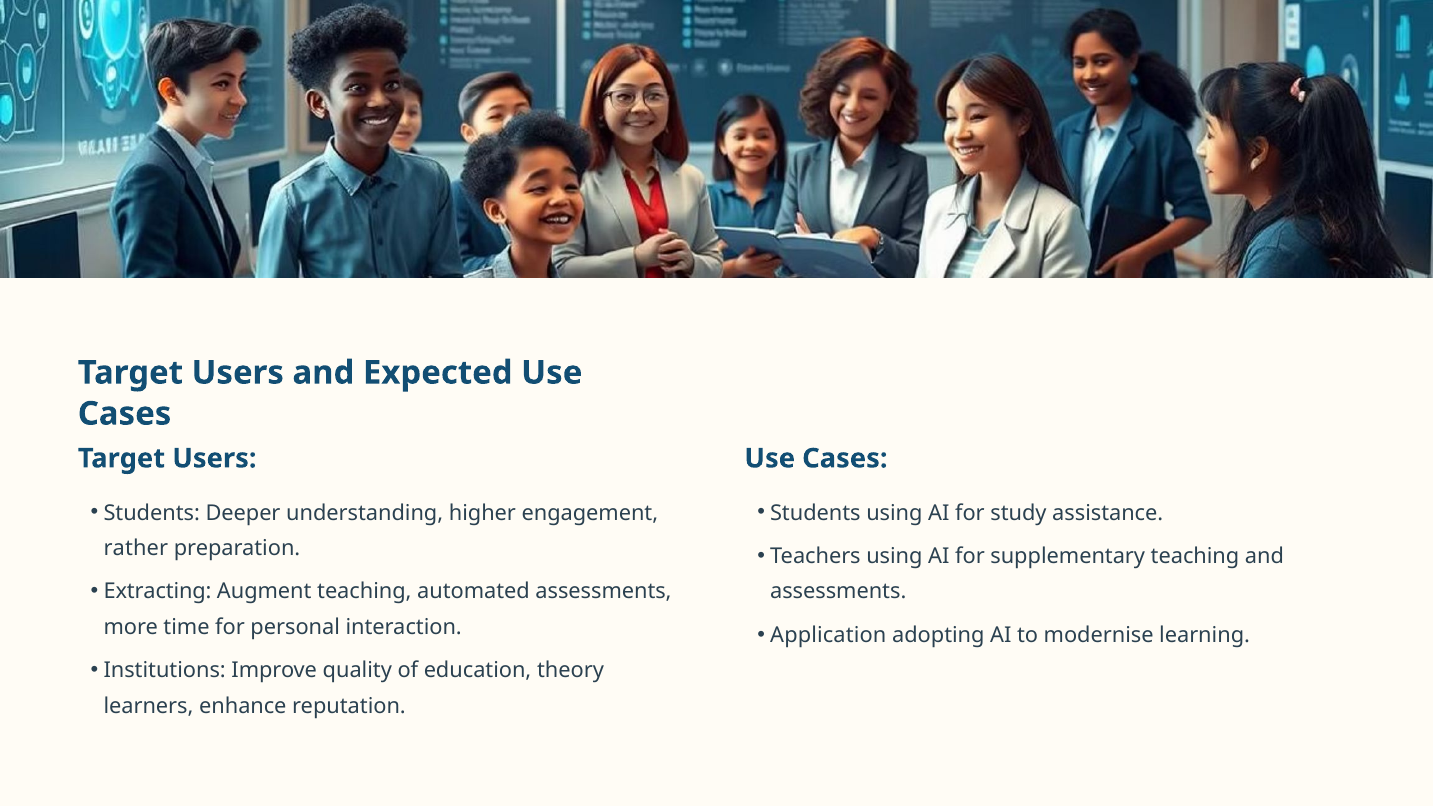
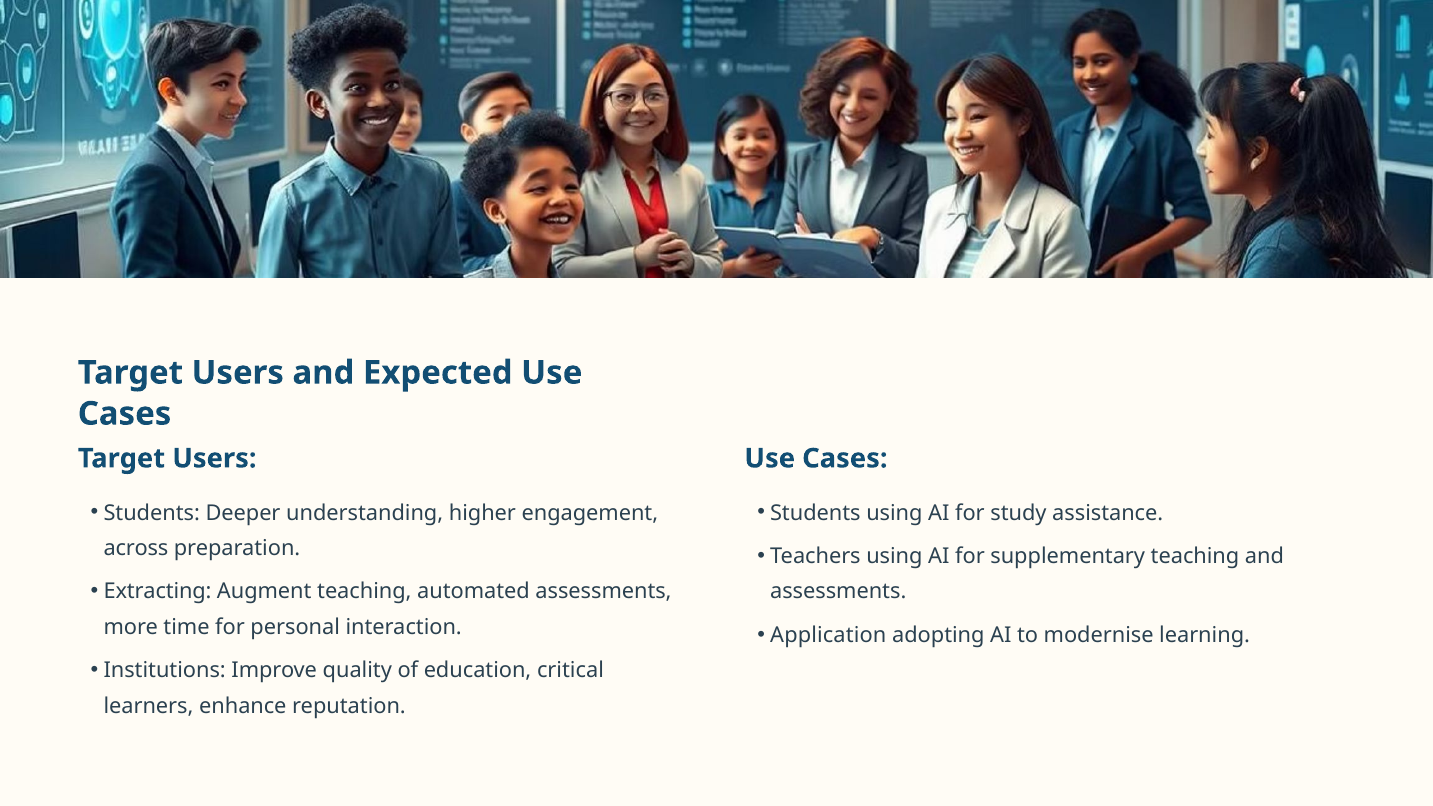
rather: rather -> across
theory: theory -> critical
